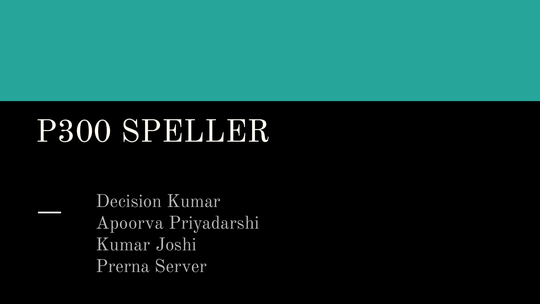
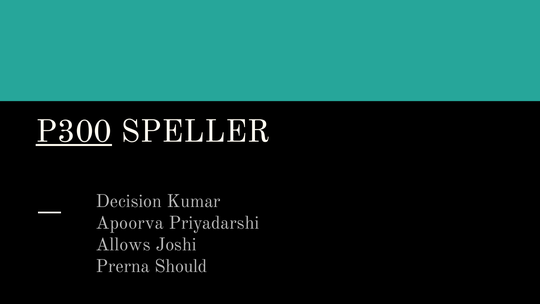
P300 underline: none -> present
Kumar at (123, 244): Kumar -> Allows
Server: Server -> Should
